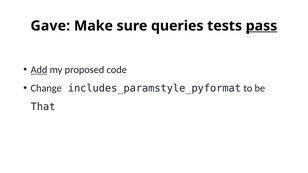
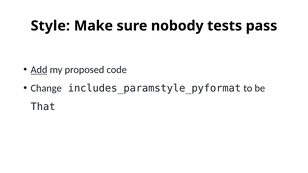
Gave: Gave -> Style
queries: queries -> nobody
pass underline: present -> none
